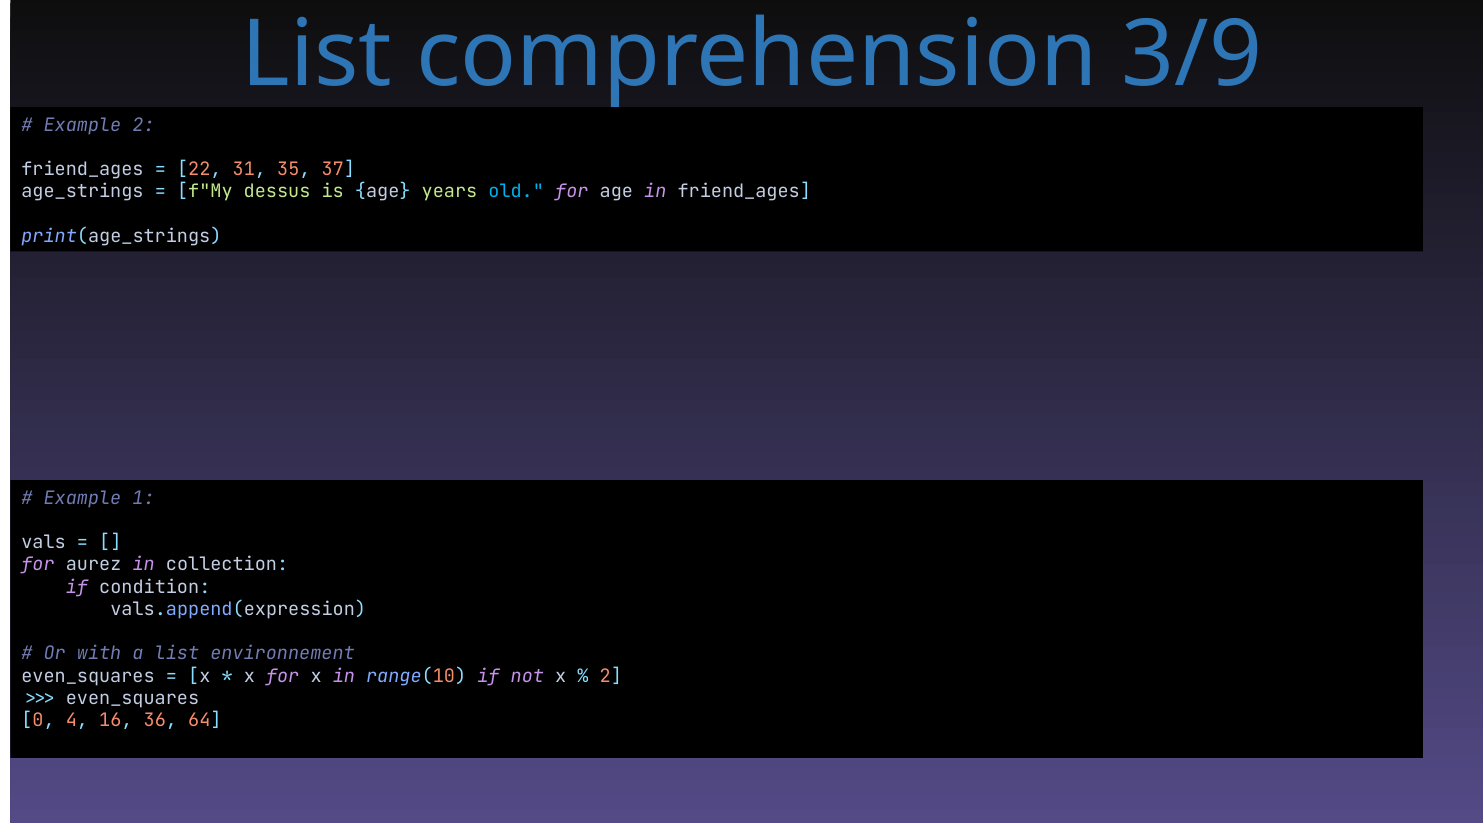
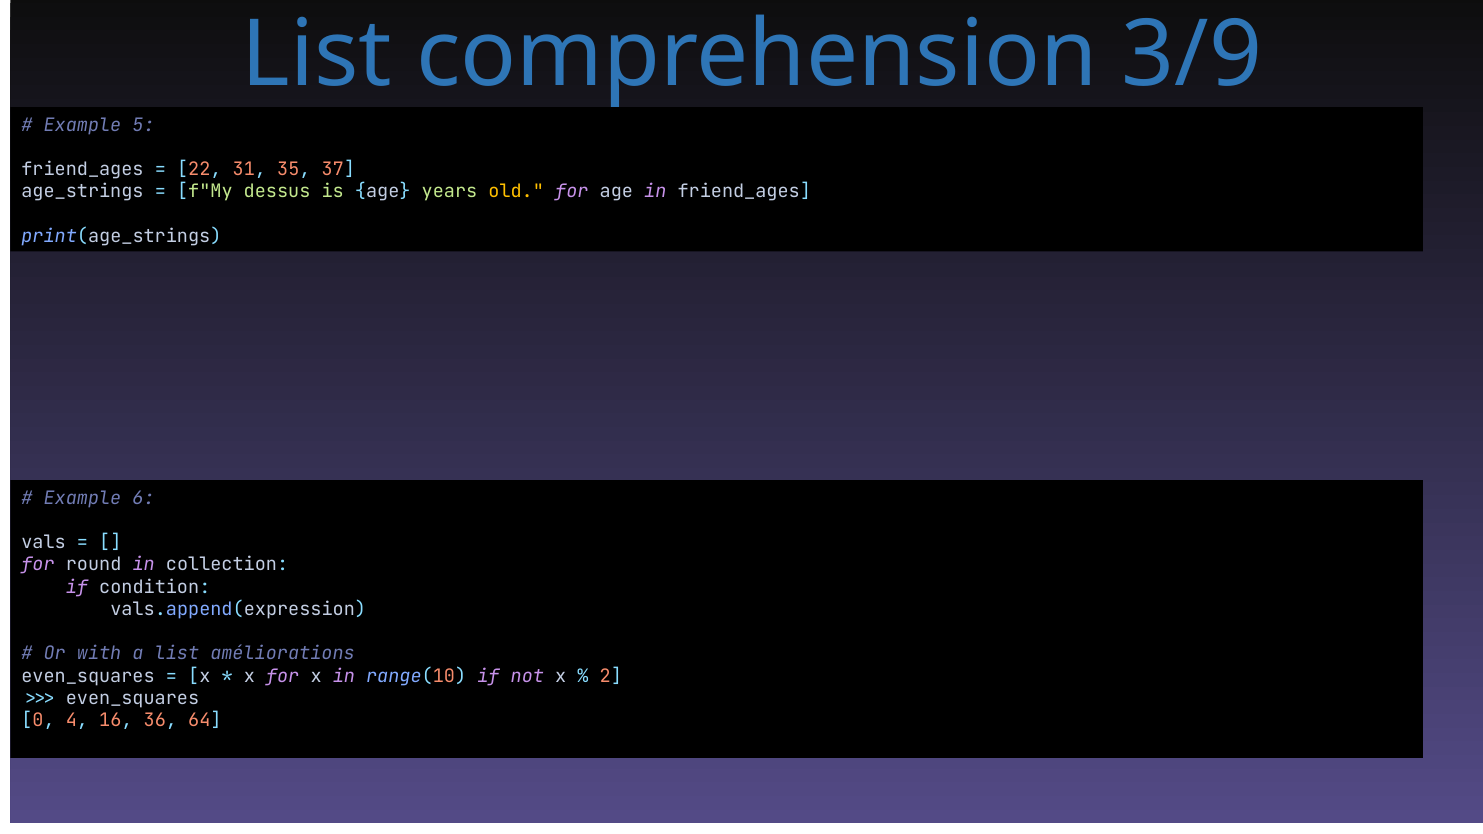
Example 2: 2 -> 5
old colour: light blue -> yellow
1: 1 -> 6
aurez: aurez -> round
environnement: environnement -> améliorations
